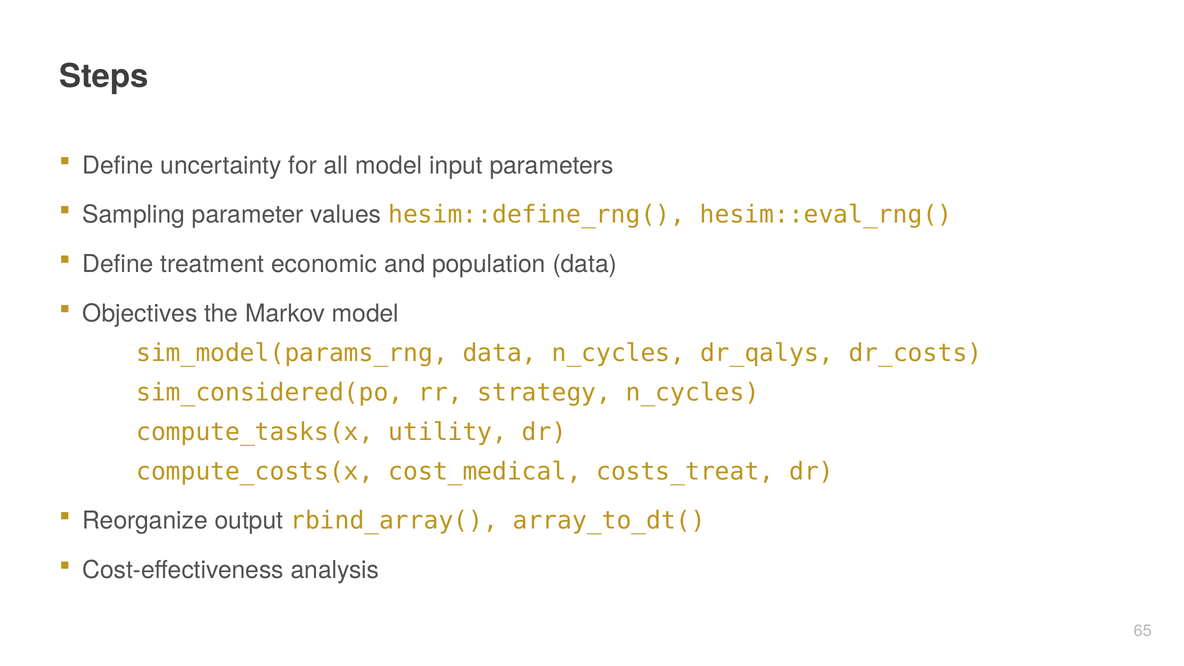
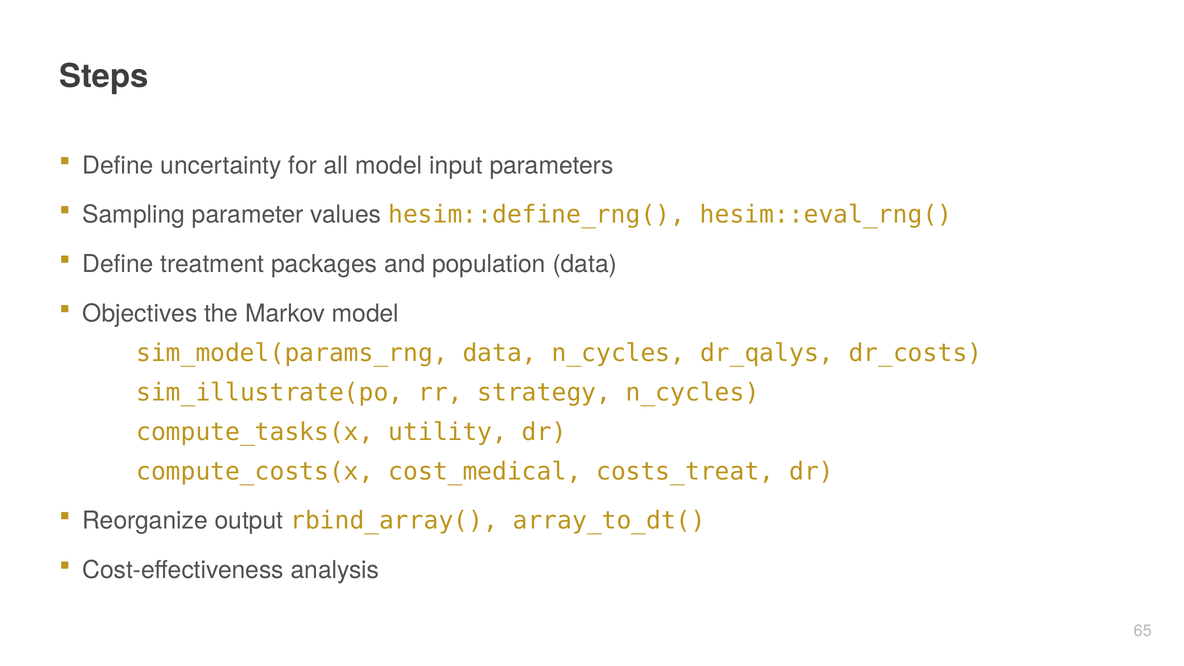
economic: economic -> packages
sim_considered(po: sim_considered(po -> sim_illustrate(po
